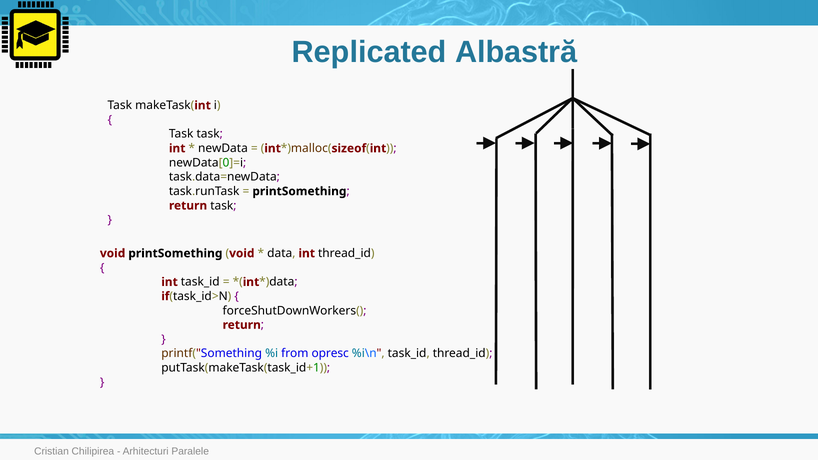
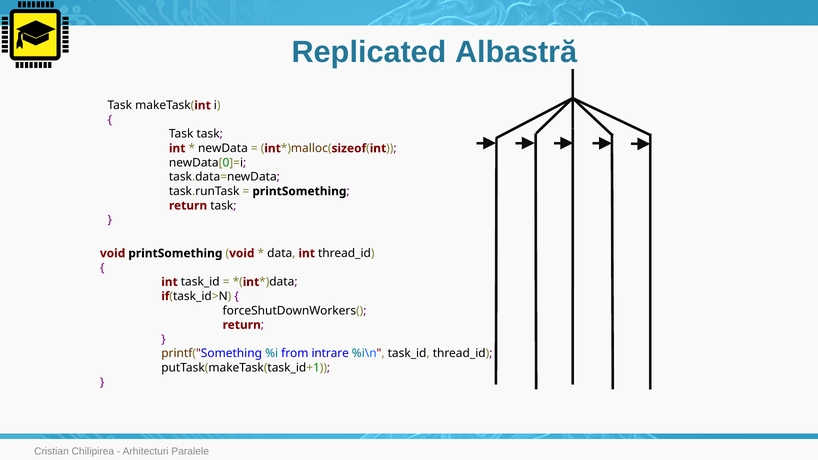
opresc: opresc -> intrare
